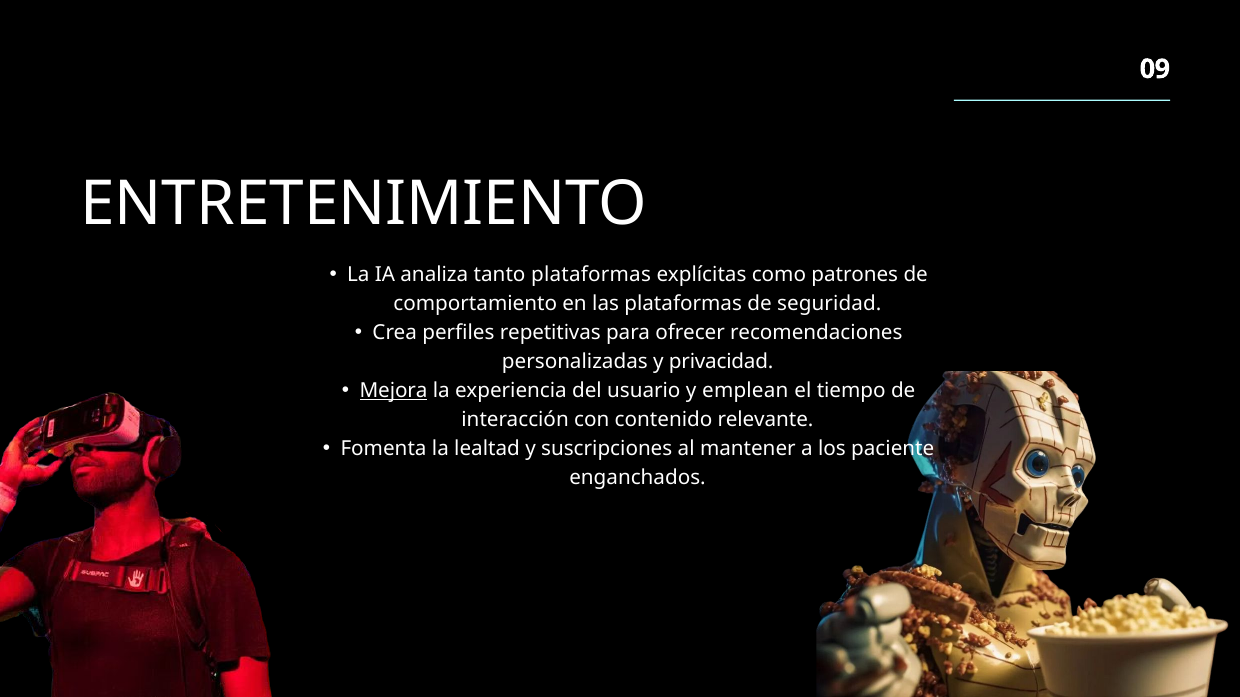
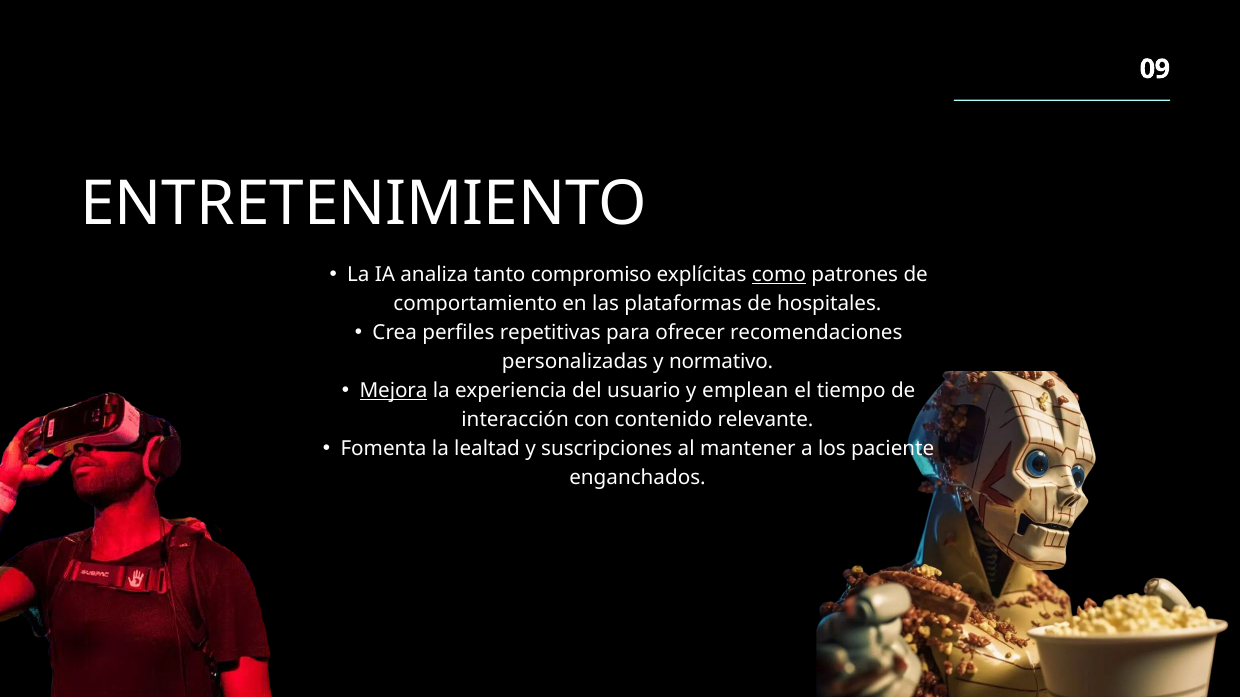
tanto plataformas: plataformas -> compromiso
como underline: none -> present
seguridad: seguridad -> hospitales
privacidad: privacidad -> normativo
